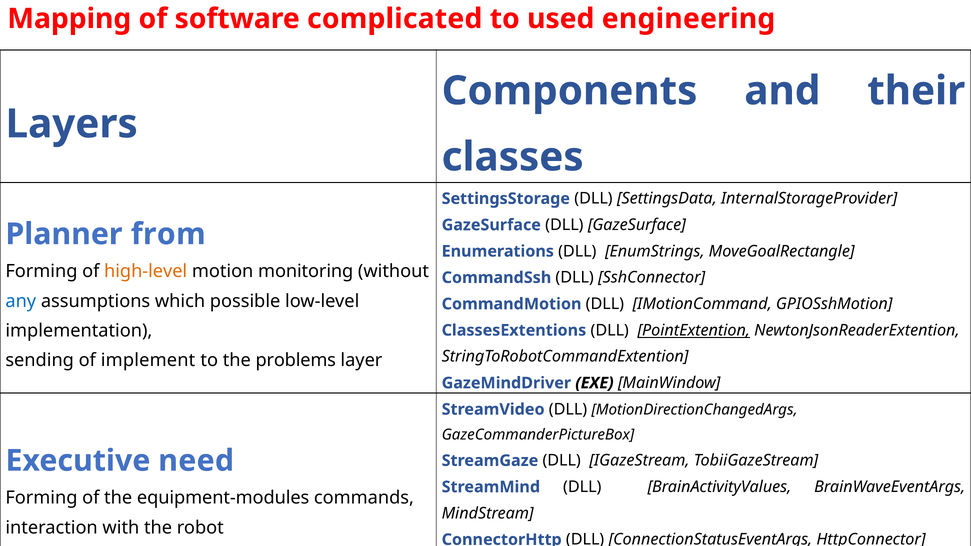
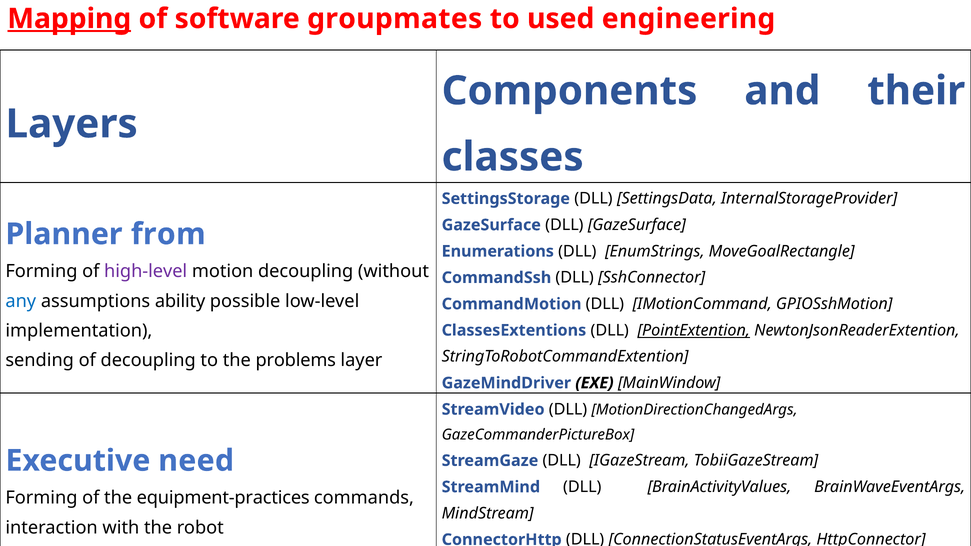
Mapping underline: none -> present
complicated: complicated -> groupmates
high-level colour: orange -> purple
motion monitoring: monitoring -> decoupling
which: which -> ability
of implement: implement -> decoupling
equipment-modules: equipment-modules -> equipment-practices
